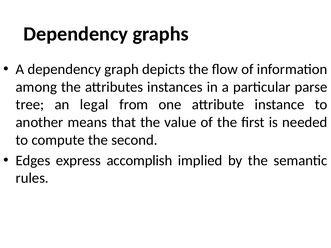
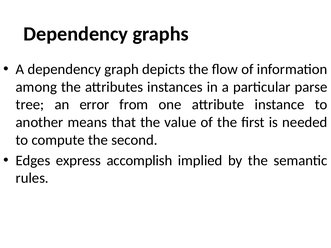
legal: legal -> error
